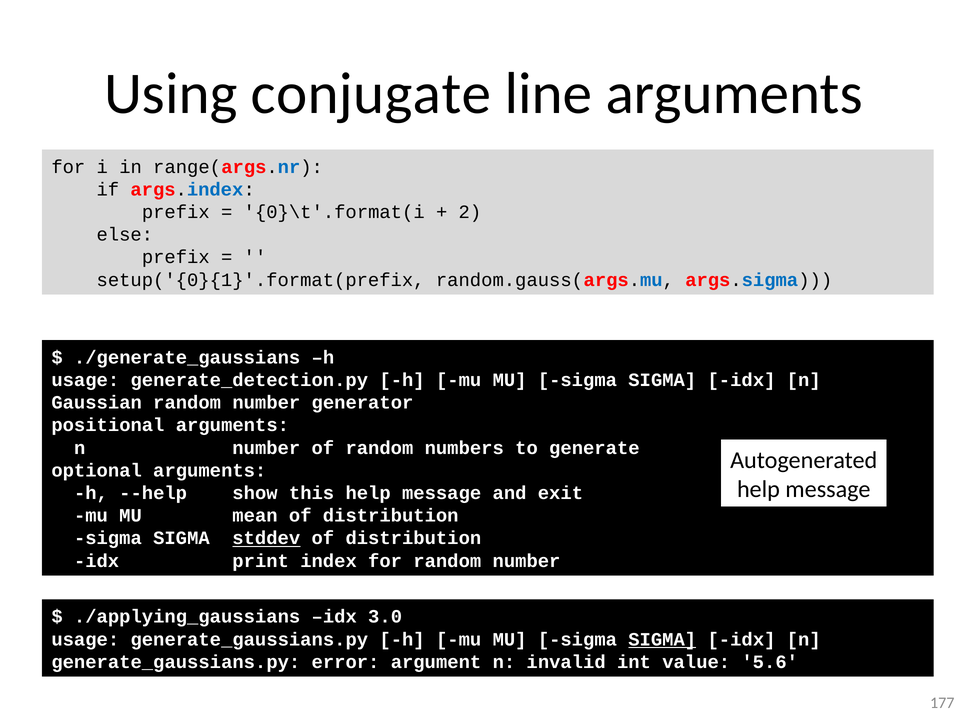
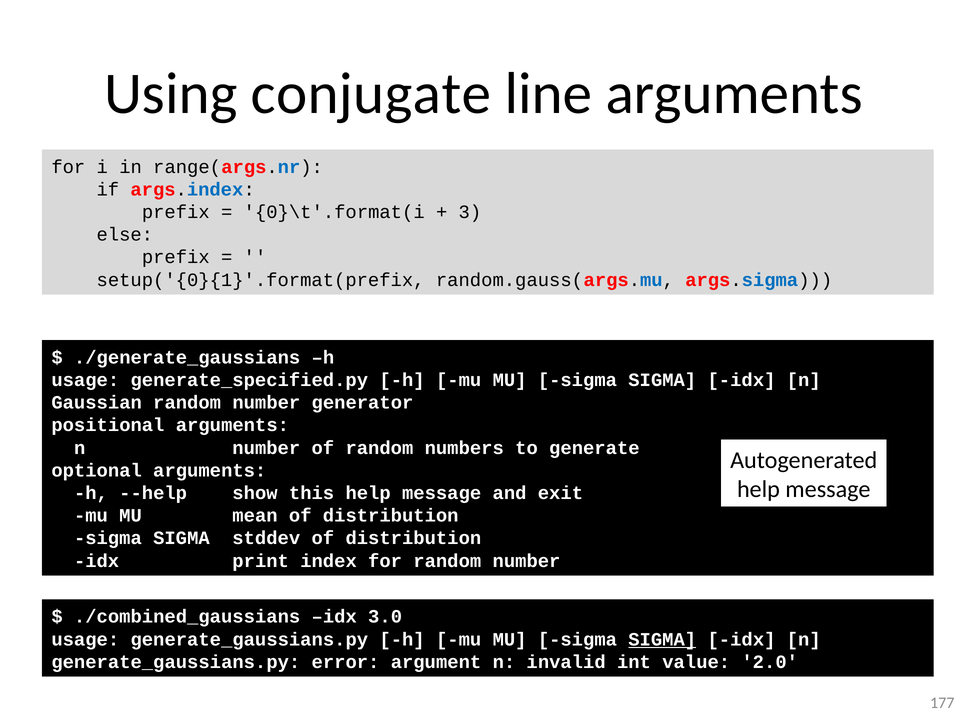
2: 2 -> 3
generate_detection.py: generate_detection.py -> generate_specified.py
stddev underline: present -> none
./applying_gaussians: ./applying_gaussians -> ./combined_gaussians
5.6: 5.6 -> 2.0
